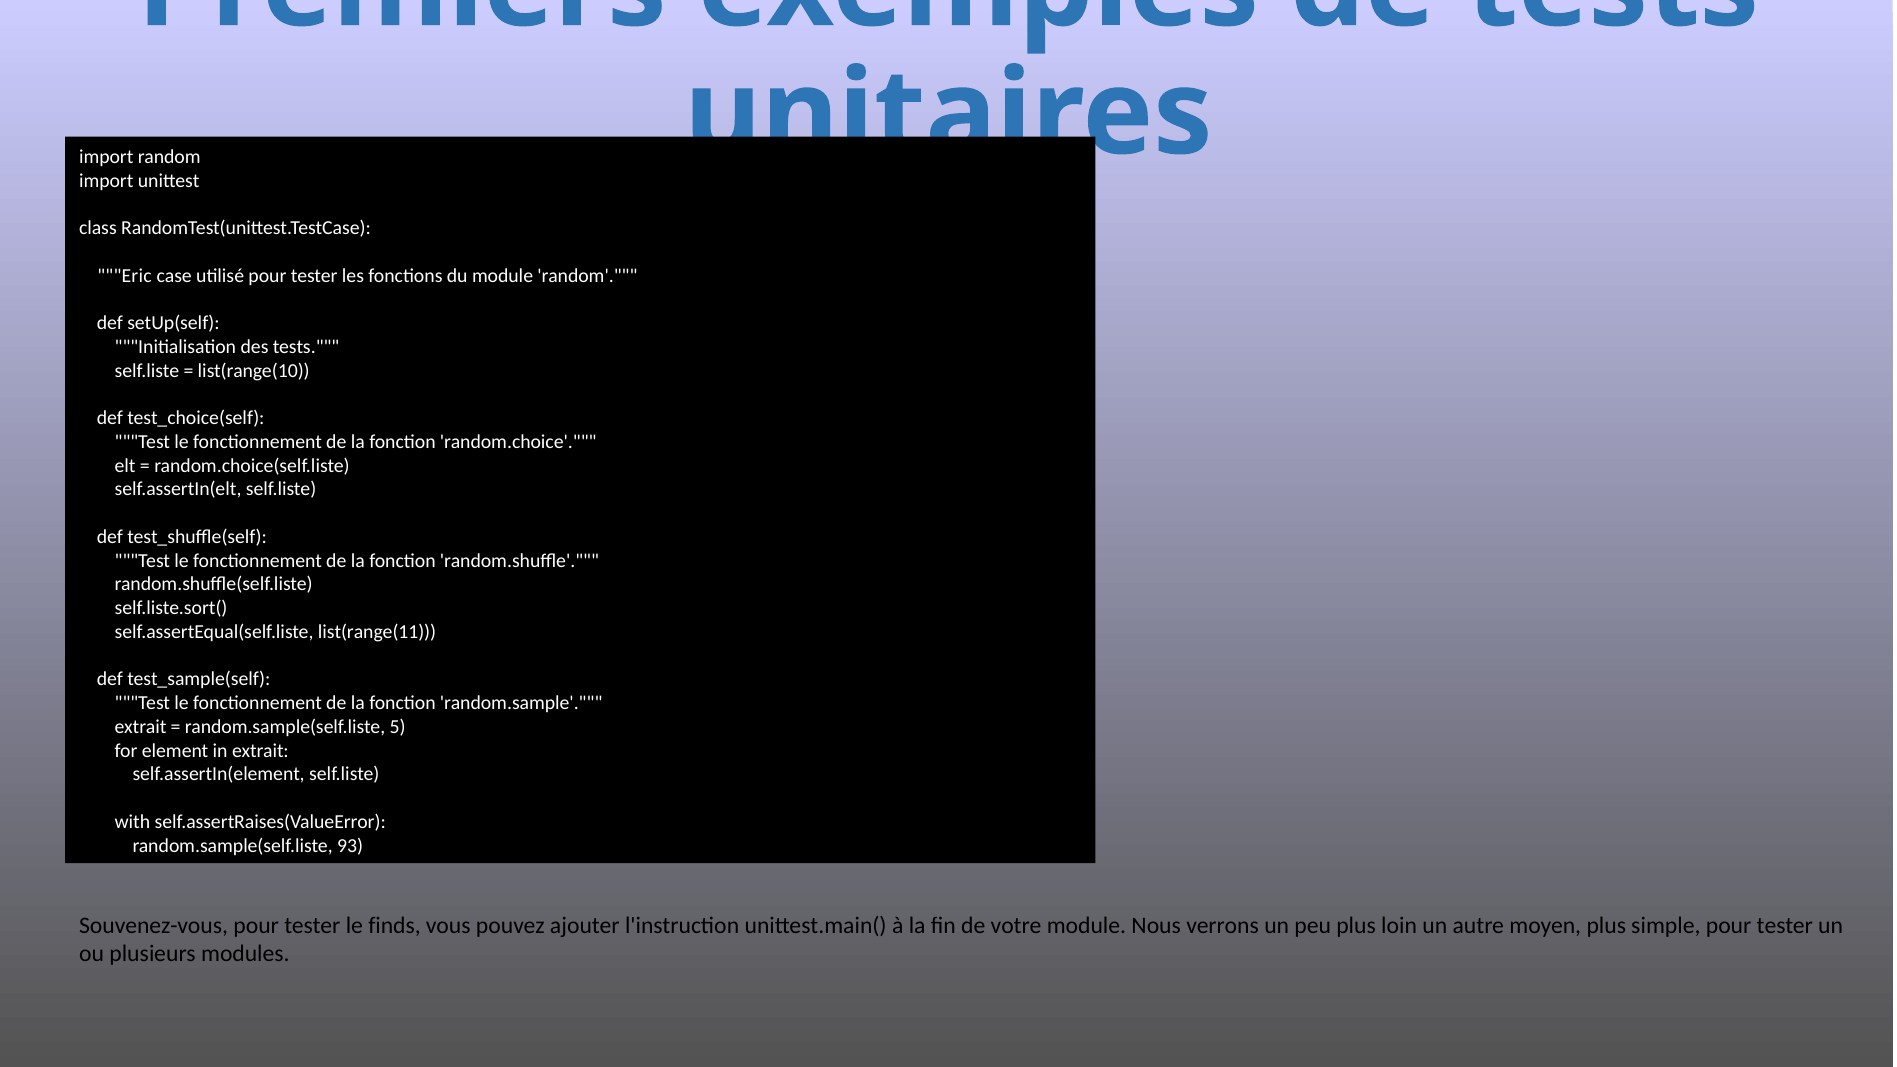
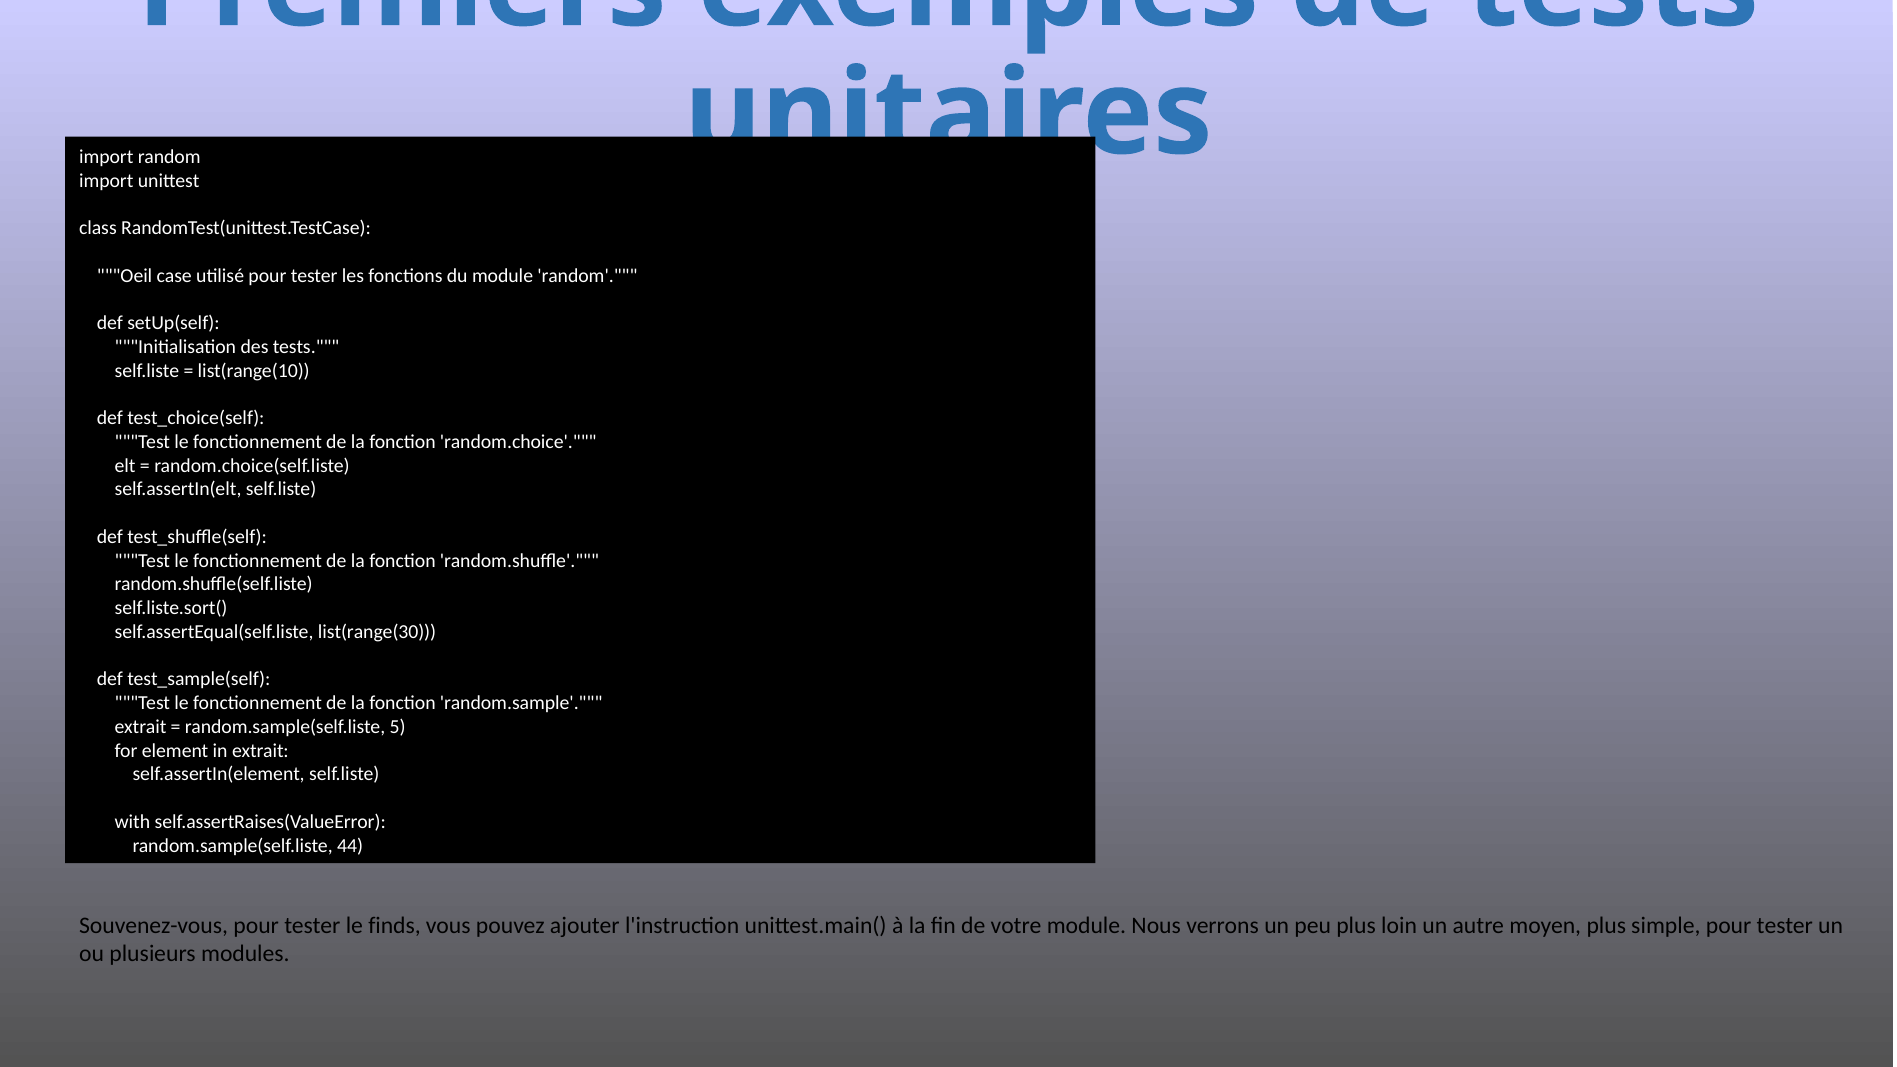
Eric: Eric -> Oeil
list(range(11: list(range(11 -> list(range(30
93: 93 -> 44
